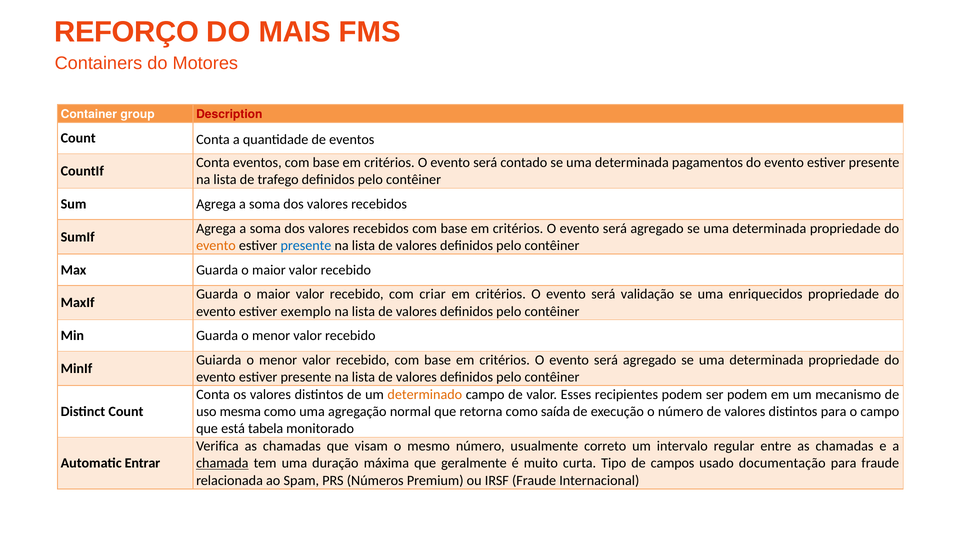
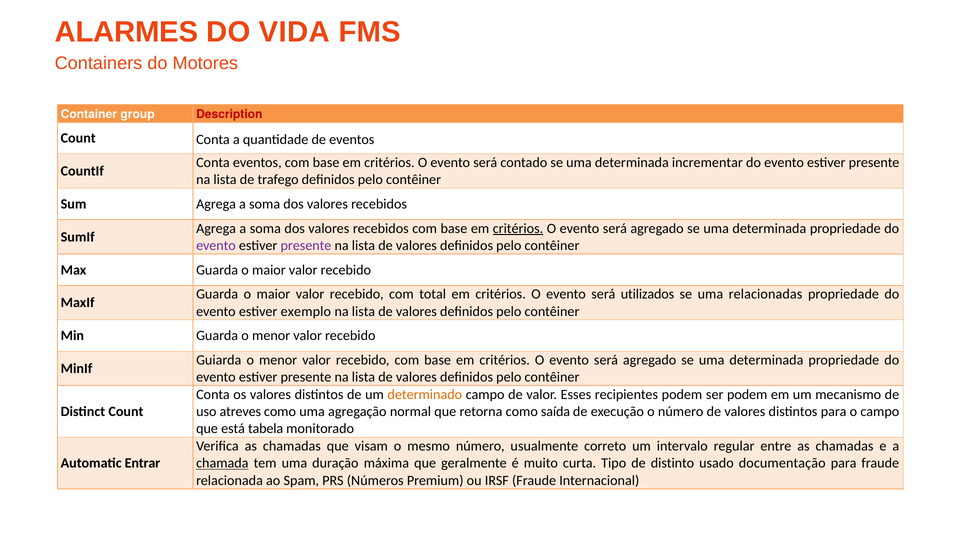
REFORÇO: REFORÇO -> ALARMES
MAIS: MAIS -> VIDA
pagamentos: pagamentos -> incrementar
critérios at (518, 228) underline: none -> present
evento at (216, 245) colour: orange -> purple
presente at (306, 245) colour: blue -> purple
criar: criar -> total
validação: validação -> utilizados
enriquecidos: enriquecidos -> relacionadas
mesma: mesma -> atreves
campos: campos -> distinto
